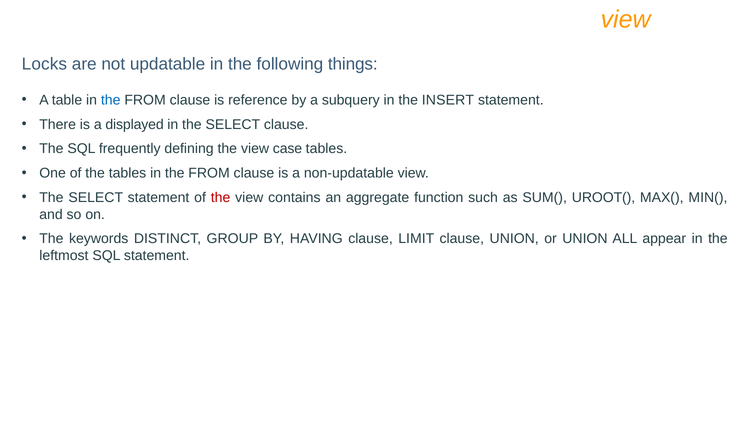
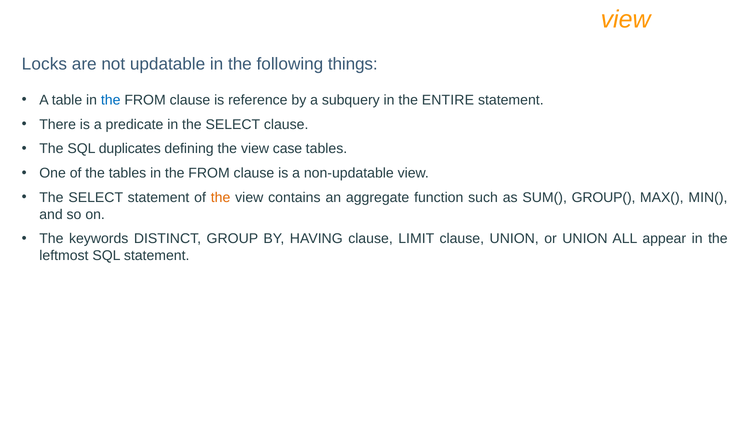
INSERT: INSERT -> ENTIRE
displayed: displayed -> predicate
frequently: frequently -> duplicates
the at (221, 197) colour: red -> orange
UROOT(: UROOT( -> GROUP(
